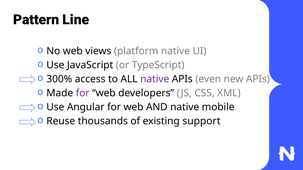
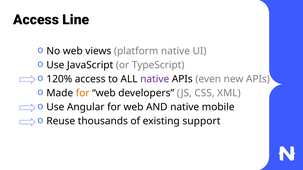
Pattern at (36, 20): Pattern -> Access
300%: 300% -> 120%
for at (83, 93) colour: purple -> orange
